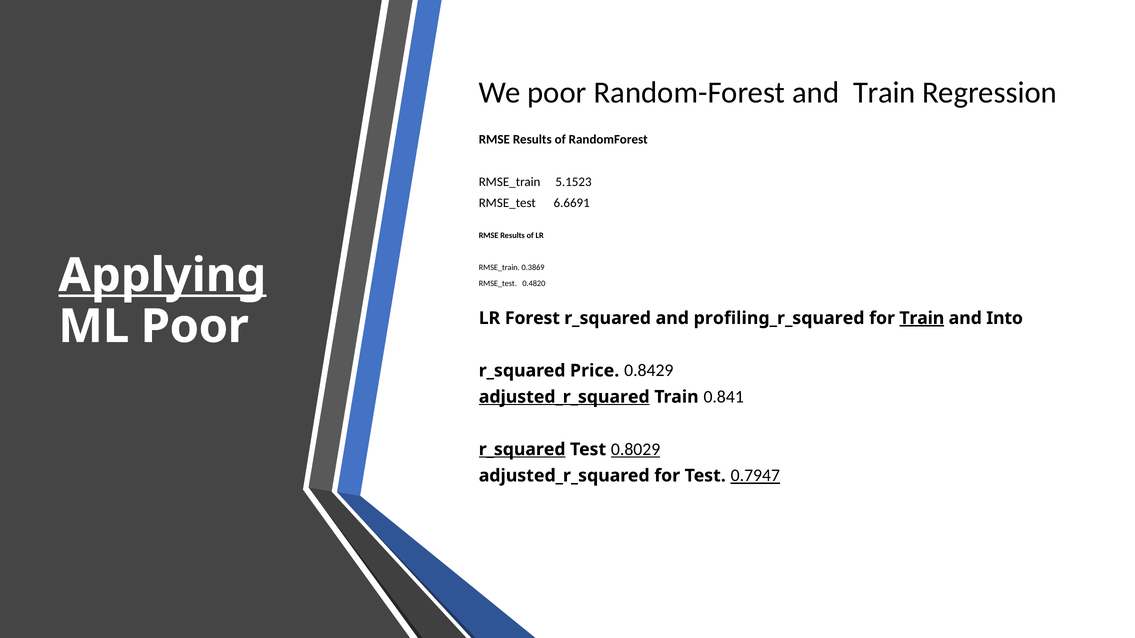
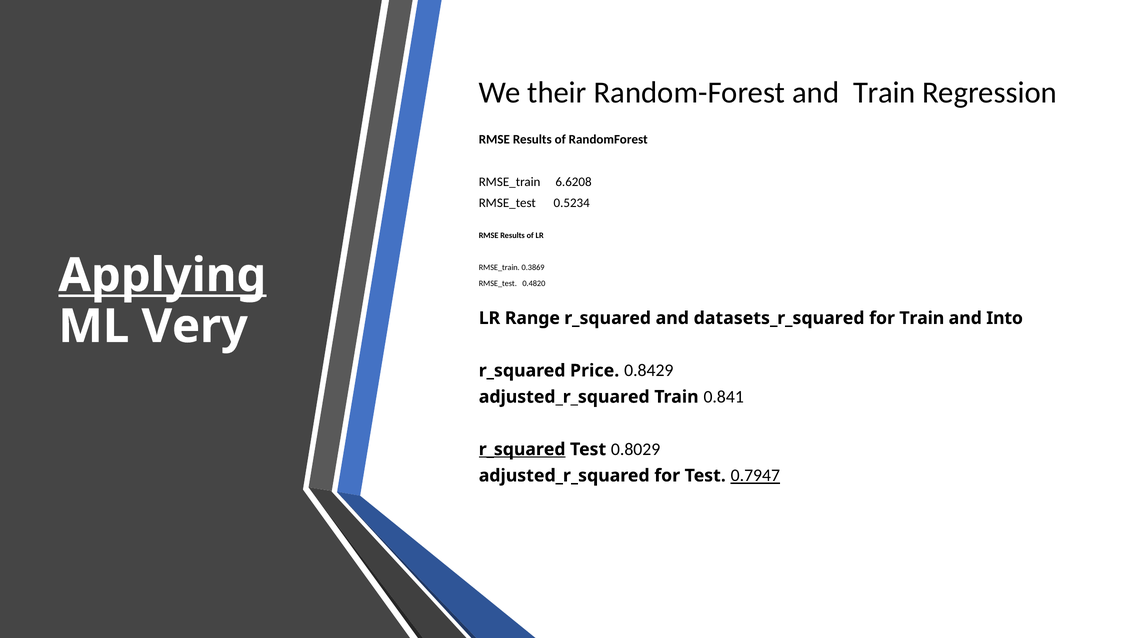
We poor: poor -> their
5.1523: 5.1523 -> 6.6208
6.6691: 6.6691 -> 0.5234
Forest: Forest -> Range
profiling_r_squared: profiling_r_squared -> datasets_r_squared
Train at (922, 318) underline: present -> none
ML Poor: Poor -> Very
adjusted_r_squared at (564, 397) underline: present -> none
0.8029 underline: present -> none
